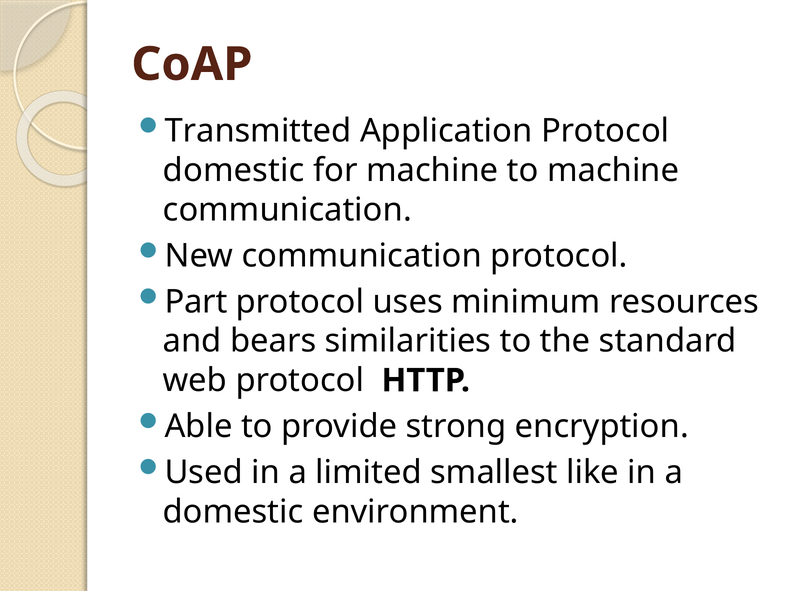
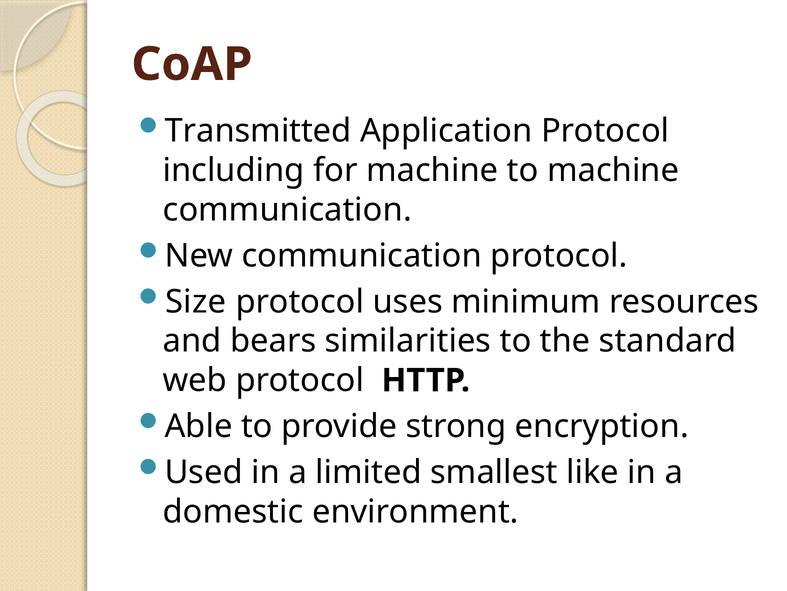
domestic at (234, 170): domestic -> including
Part: Part -> Size
